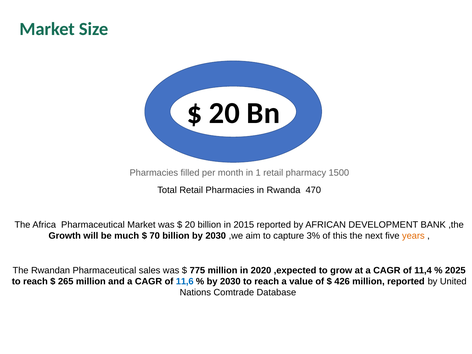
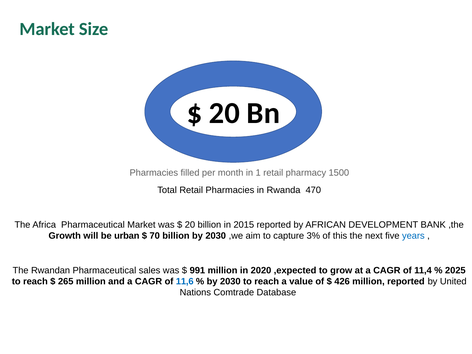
much: much -> urban
years colour: orange -> blue
775: 775 -> 991
